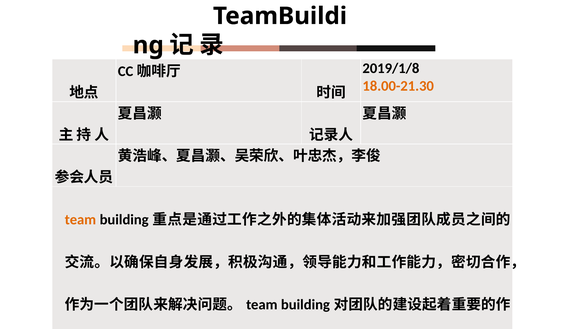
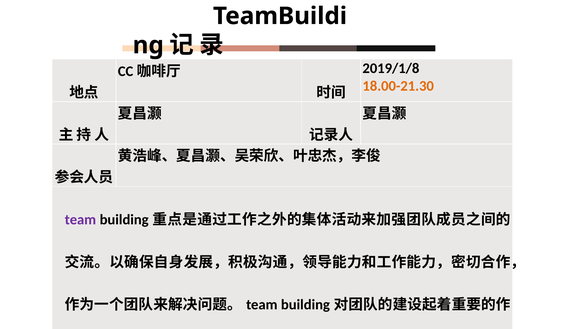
team at (80, 219) colour: orange -> purple
